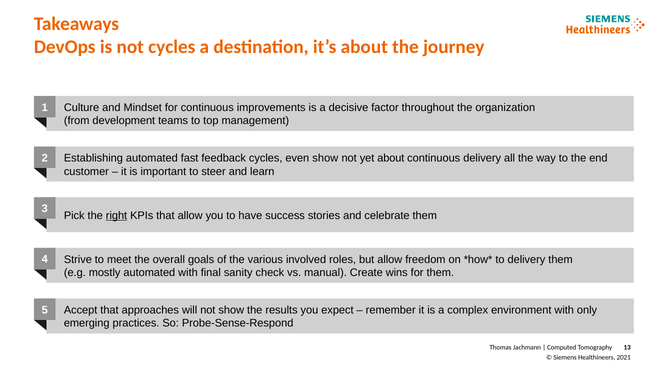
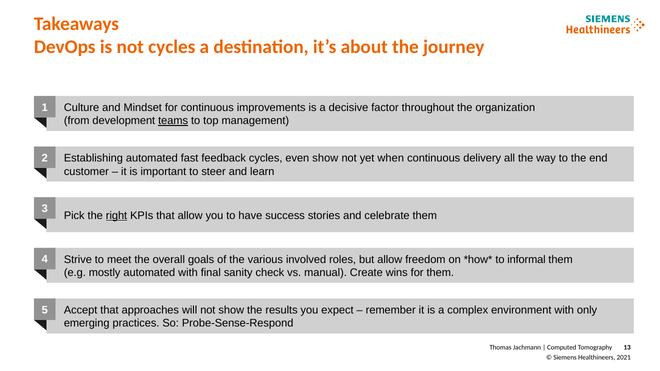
teams underline: none -> present
yet about: about -> when
to delivery: delivery -> informal
